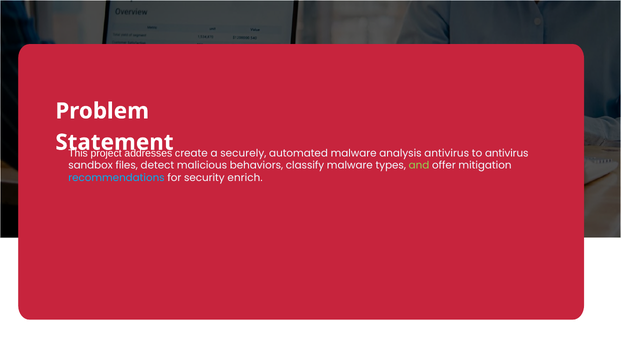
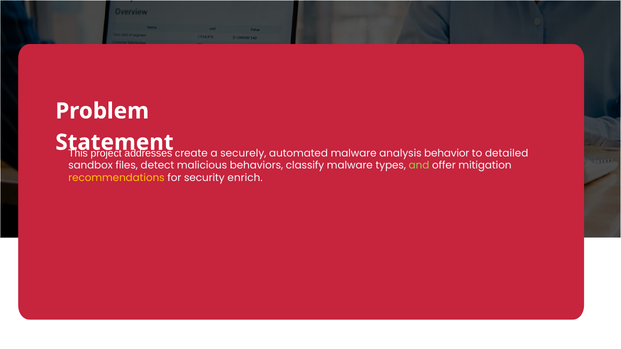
analysis antivirus: antivirus -> behavior
to antivirus: antivirus -> detailed
recommendations colour: light blue -> yellow
